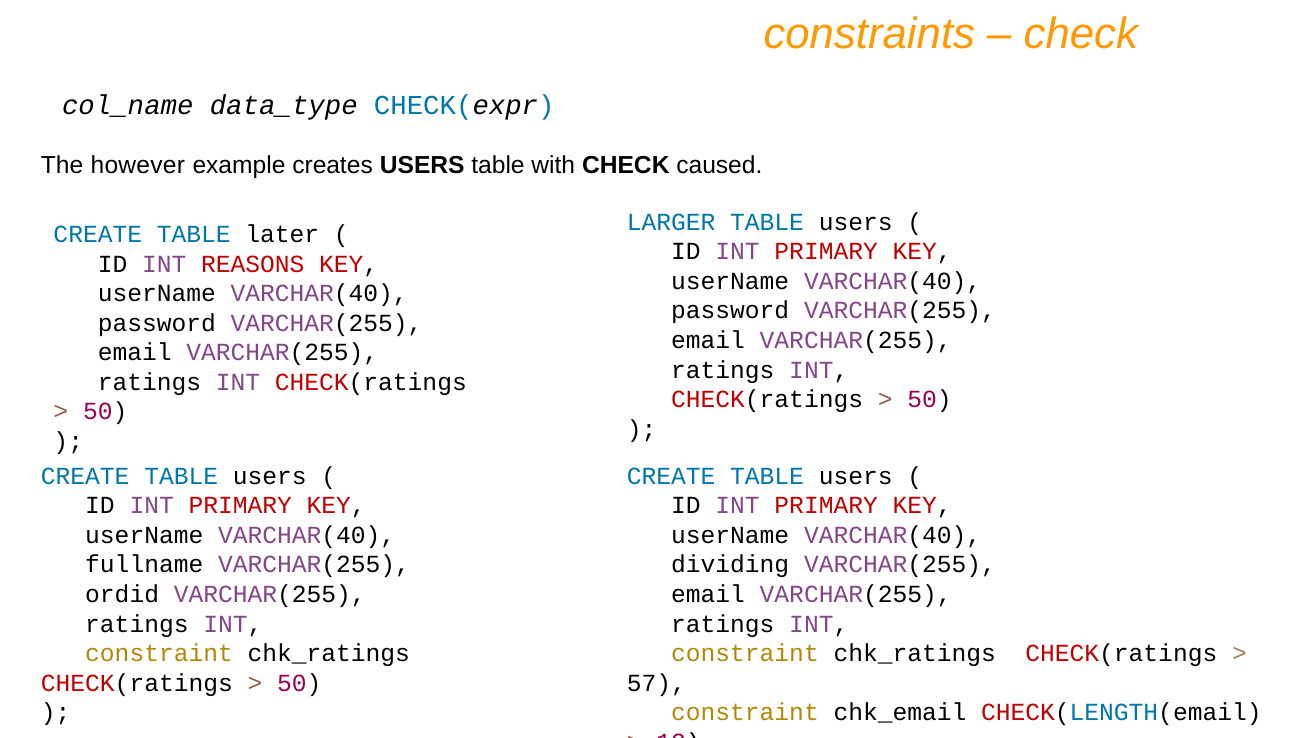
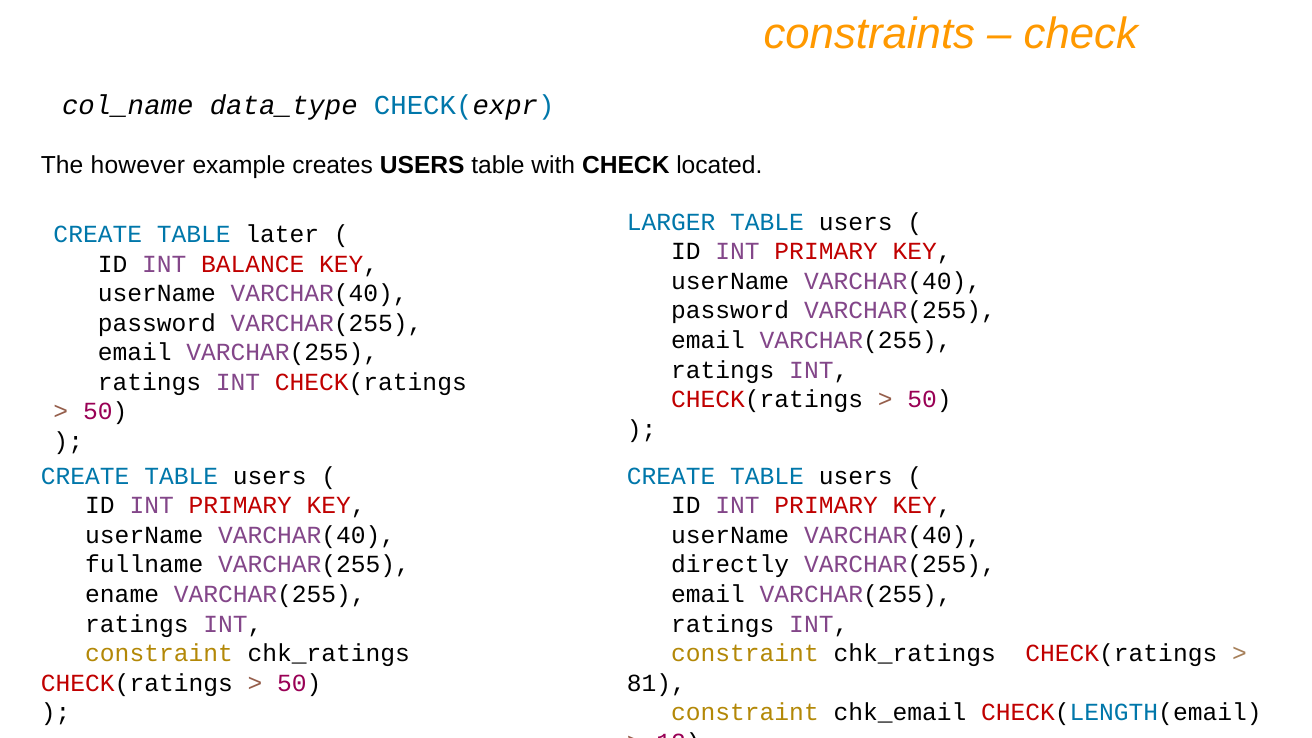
caused: caused -> located
REASONS: REASONS -> BALANCE
dividing: dividing -> directly
ordid: ordid -> ename
57: 57 -> 81
